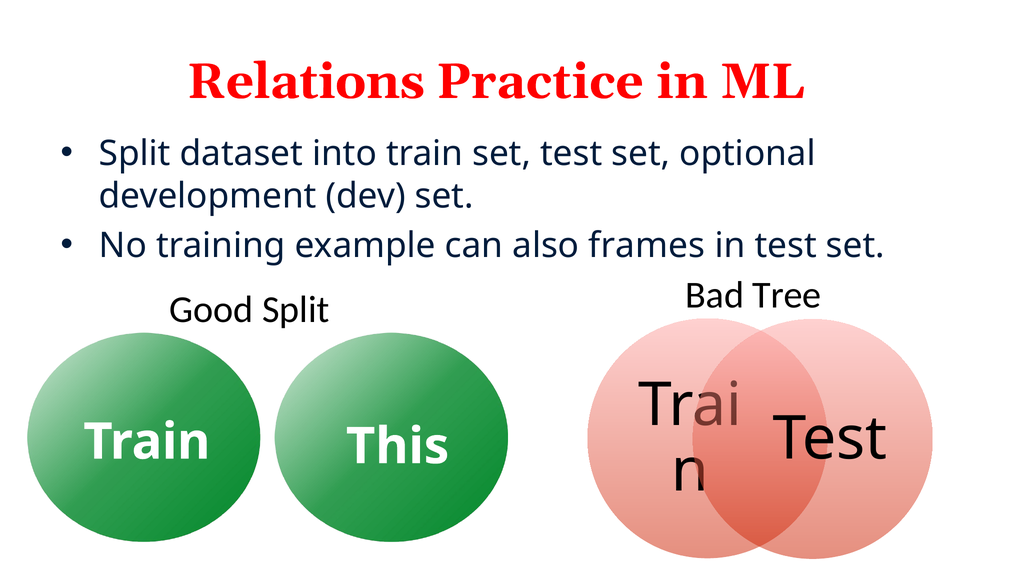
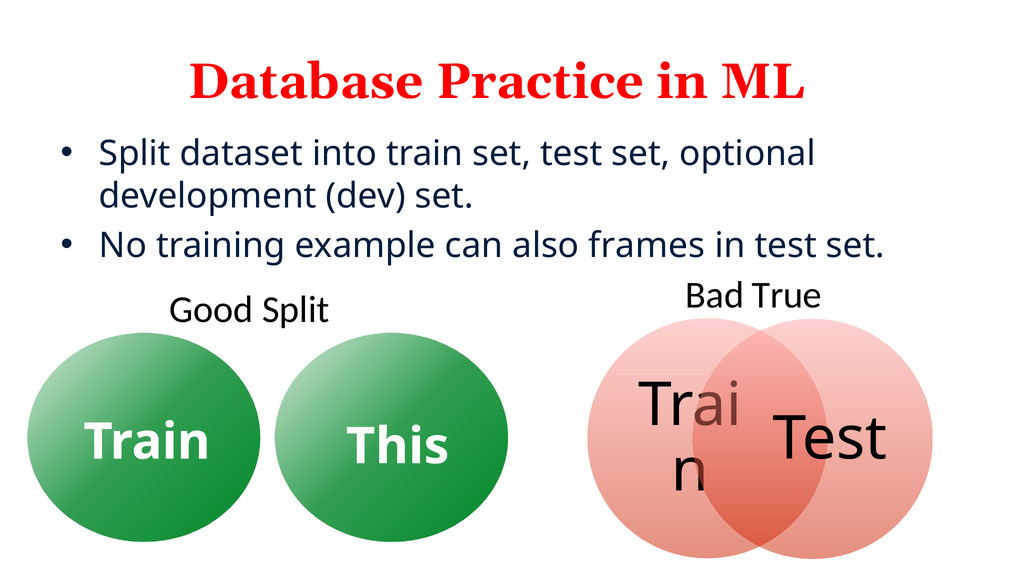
Relations: Relations -> Database
Tree: Tree -> True
